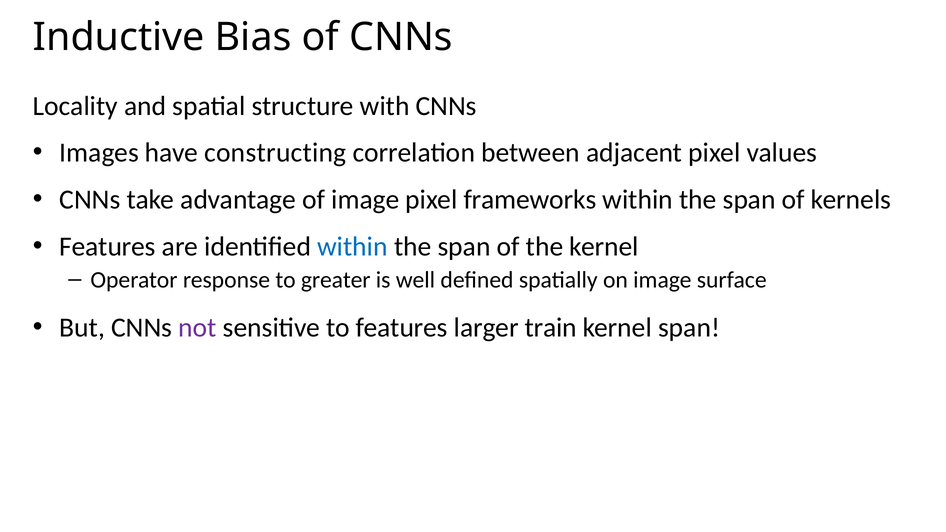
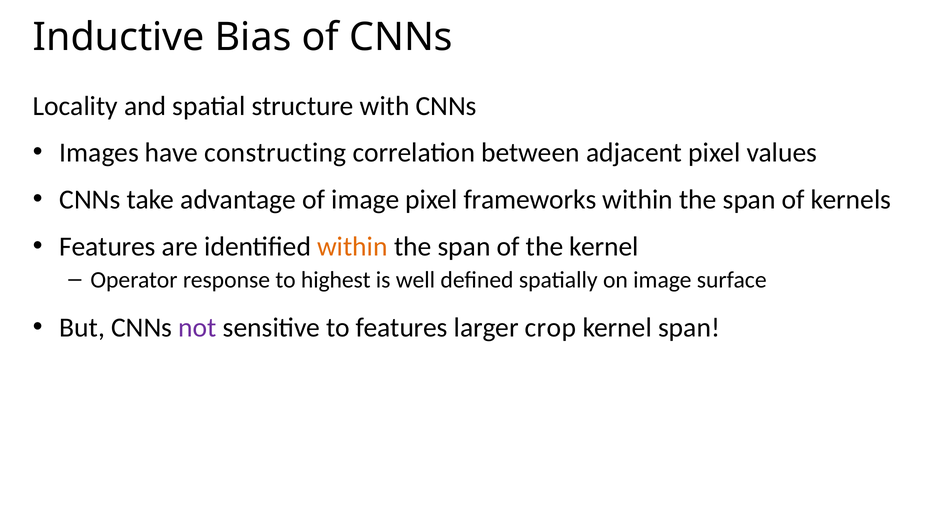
within at (353, 247) colour: blue -> orange
greater: greater -> highest
train: train -> crop
